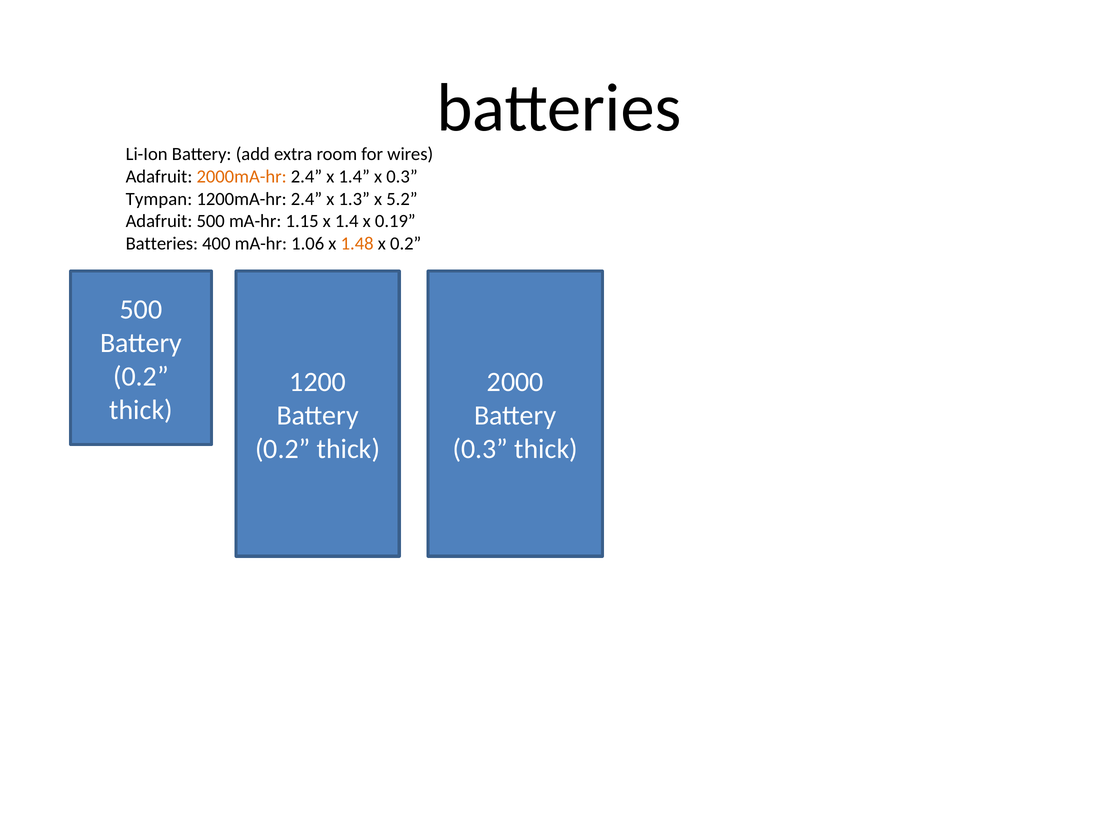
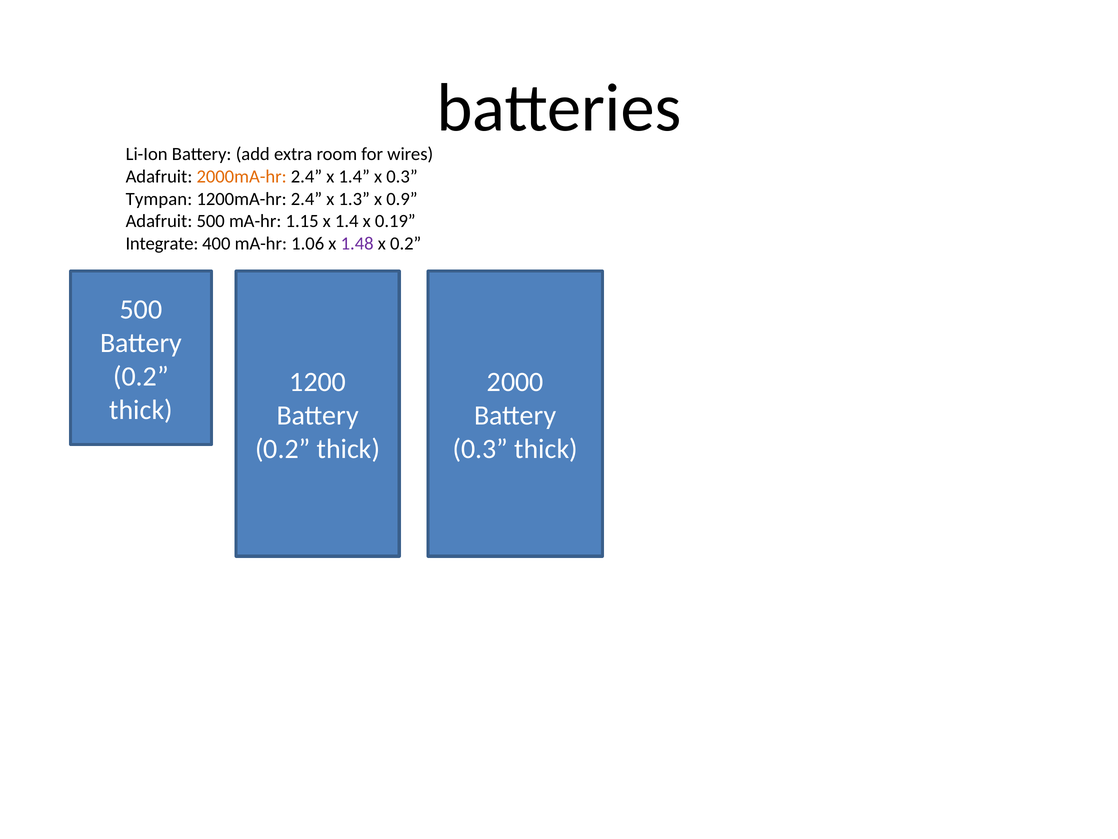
5.2: 5.2 -> 0.9
Batteries at (162, 244): Batteries -> Integrate
1.48 colour: orange -> purple
